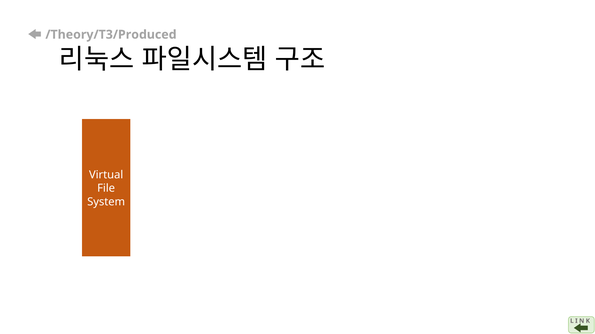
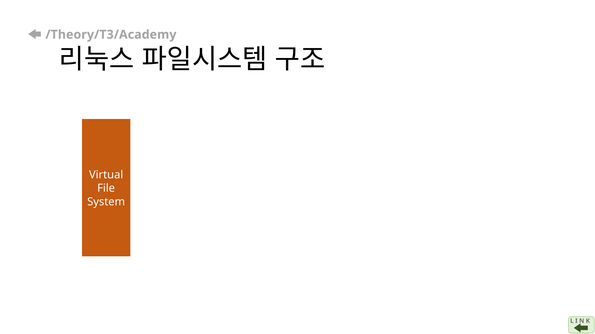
/Theory/T3/Produced: /Theory/T3/Produced -> /Theory/T3/Academy
